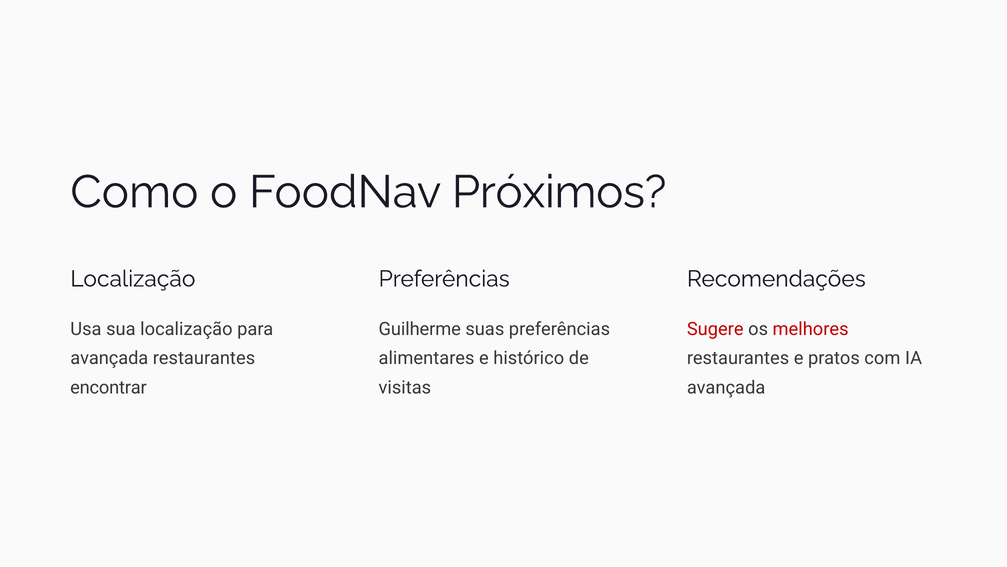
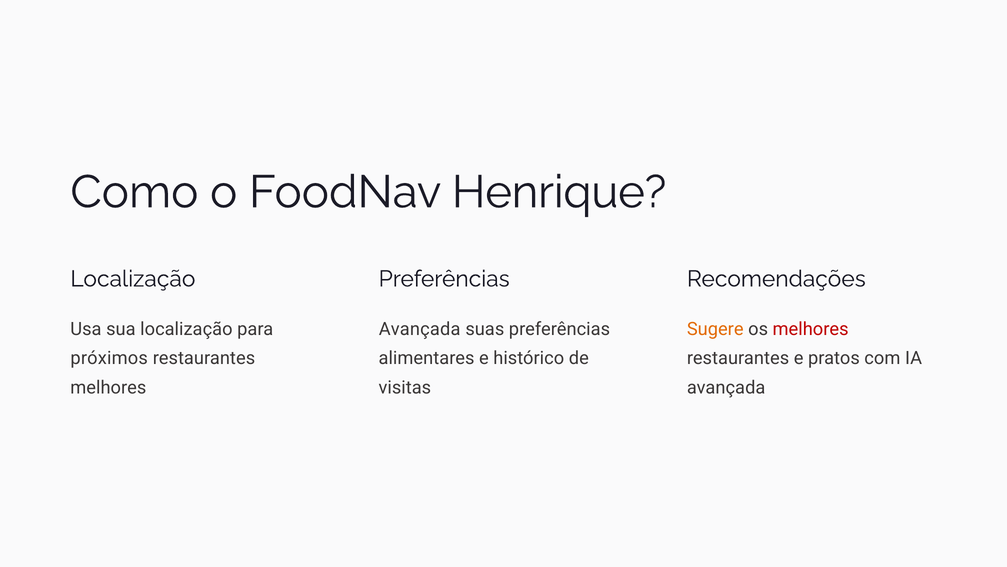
Próximos: Próximos -> Henrique
Guilherme at (420, 329): Guilherme -> Avançada
Sugere colour: red -> orange
avançada at (109, 358): avançada -> próximos
encontrar at (108, 387): encontrar -> melhores
